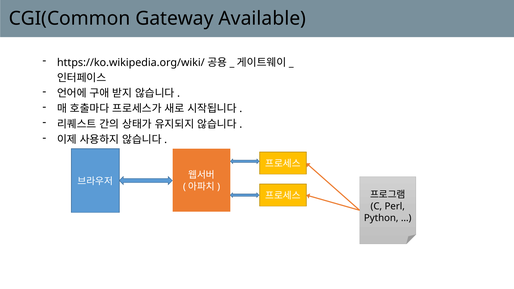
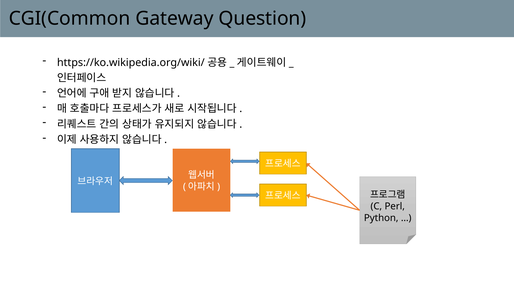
Available: Available -> Question
